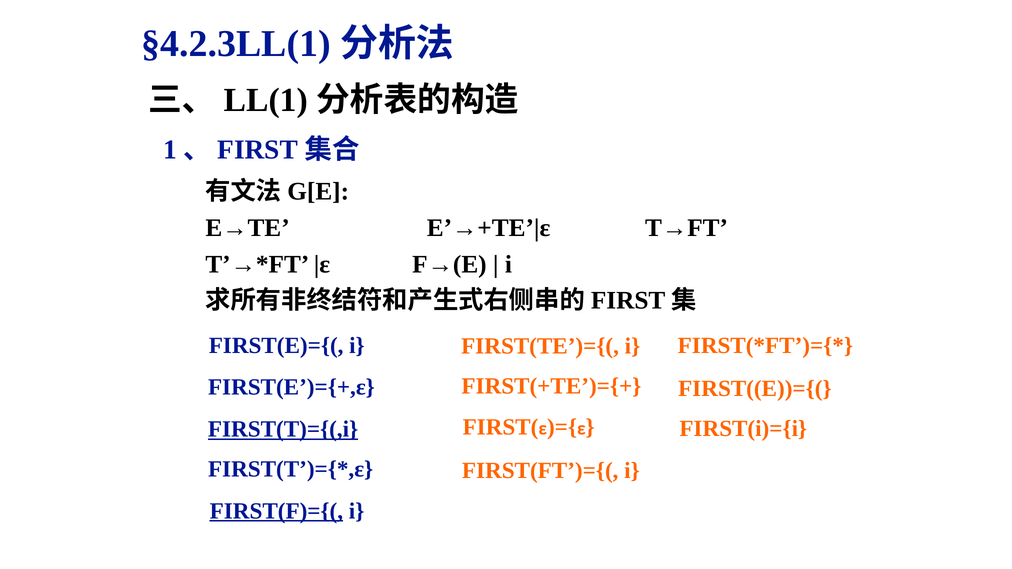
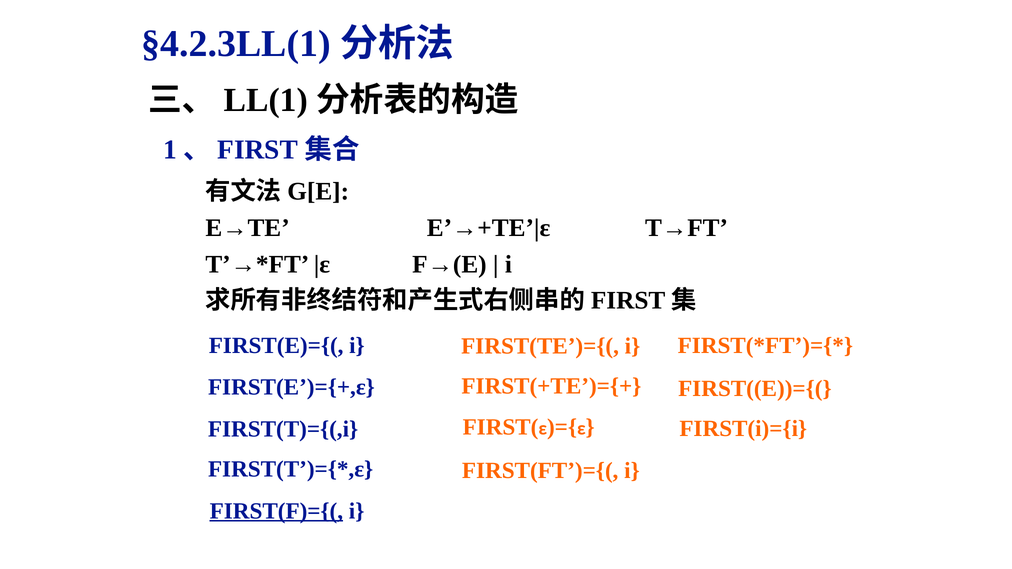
FIRST(T)={(,i underline: present -> none
